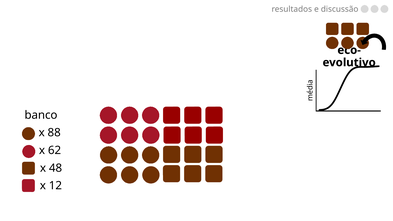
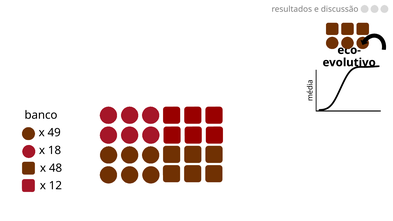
88: 88 -> 49
62: 62 -> 18
